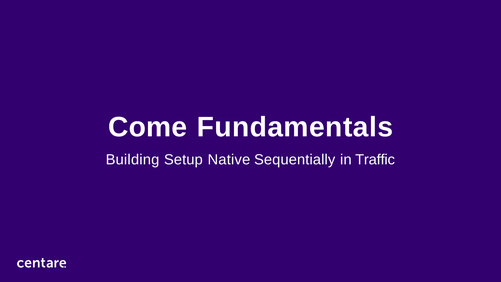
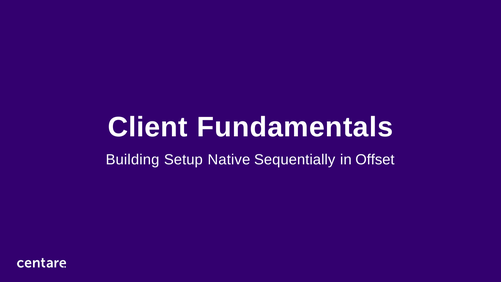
Come: Come -> Client
Traffic: Traffic -> Offset
